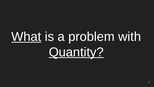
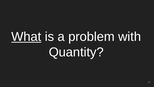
Quantity underline: present -> none
